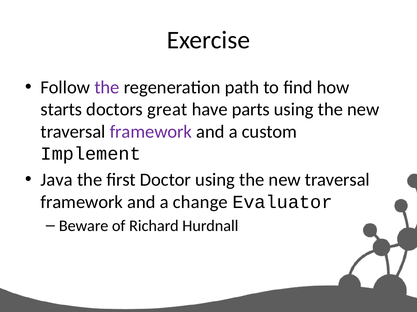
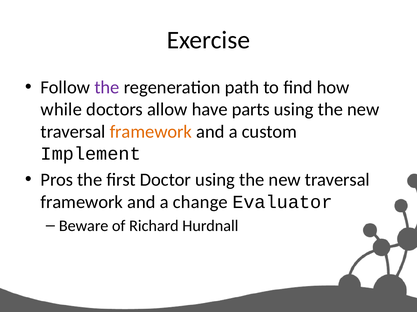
starts: starts -> while
great: great -> allow
framework at (151, 132) colour: purple -> orange
Java: Java -> Pros
